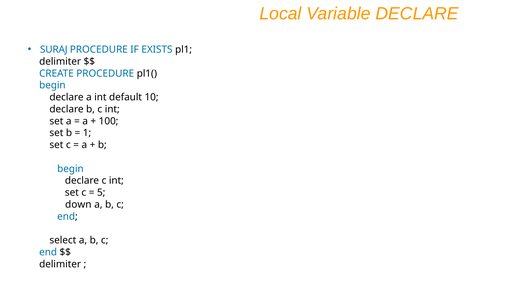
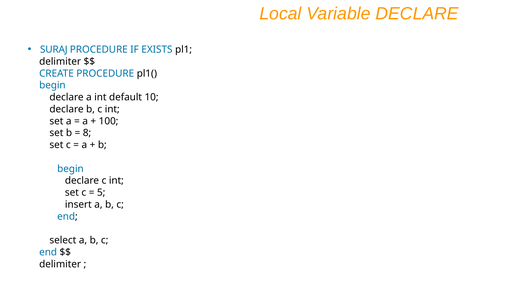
1: 1 -> 8
down: down -> insert
